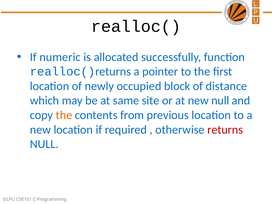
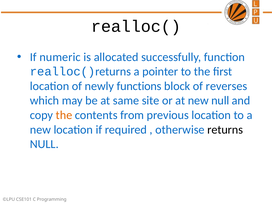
occupied: occupied -> functions
distance: distance -> reverses
returns colour: red -> black
